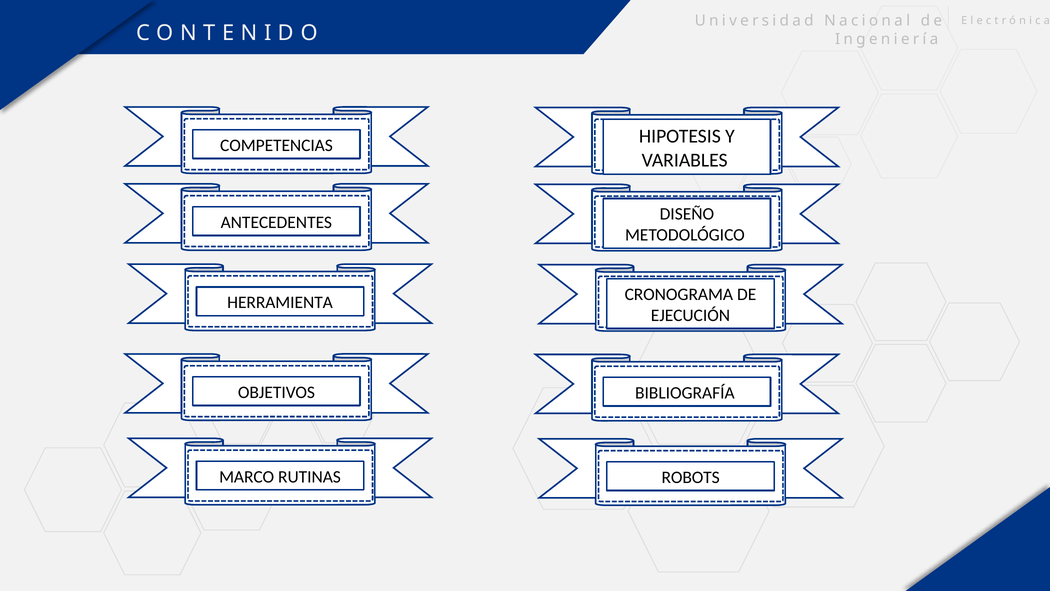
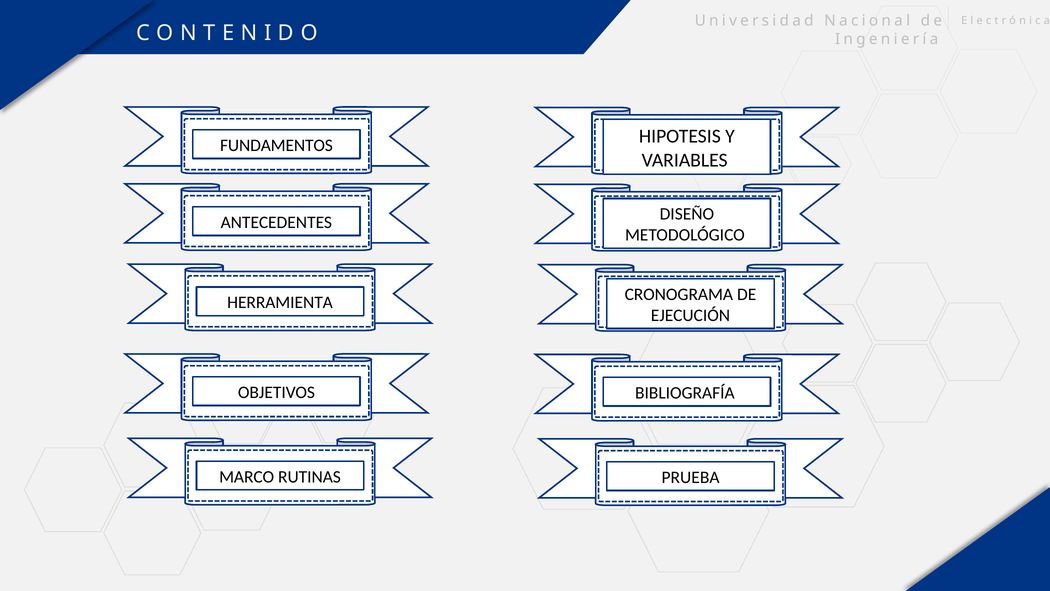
COMPETENCIAS: COMPETENCIAS -> FUNDAMENTOS
ROBOTS: ROBOTS -> PRUEBA
